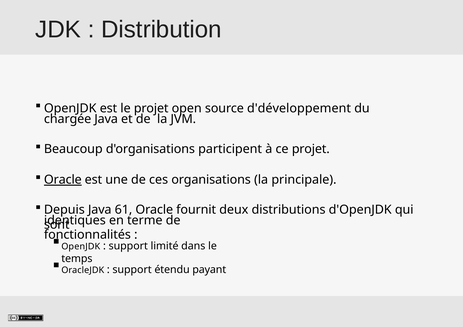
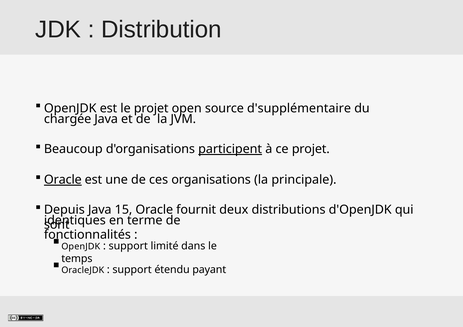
d'développement: d'développement -> d'supplémentaire
participent underline: none -> present
61: 61 -> 15
